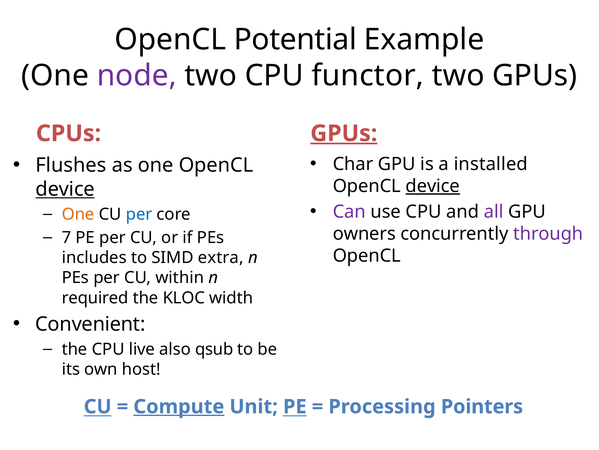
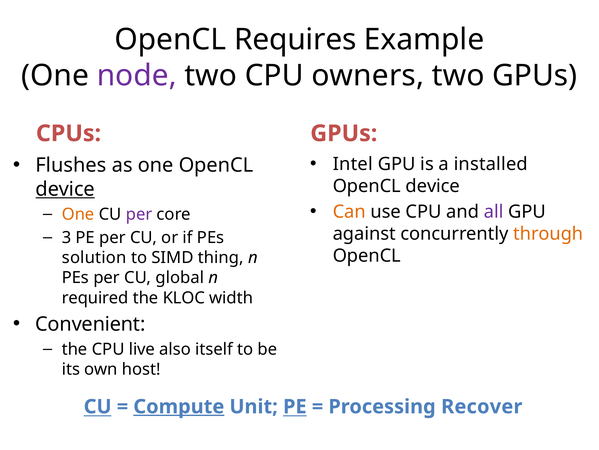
Potential: Potential -> Requires
functor: functor -> owners
GPUs at (344, 133) underline: present -> none
Char: Char -> Intel
device at (433, 186) underline: present -> none
Can colour: purple -> orange
per at (139, 214) colour: blue -> purple
owners: owners -> against
through colour: purple -> orange
7: 7 -> 3
includes: includes -> solution
extra: extra -> thing
within: within -> global
qsub: qsub -> itself
Pointers: Pointers -> Recover
